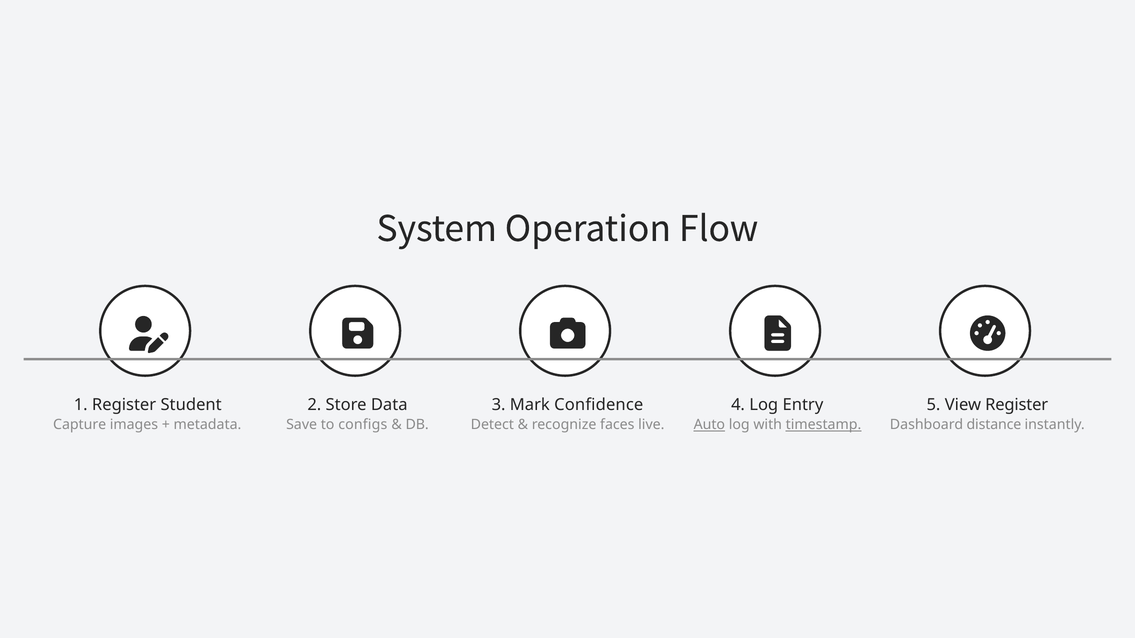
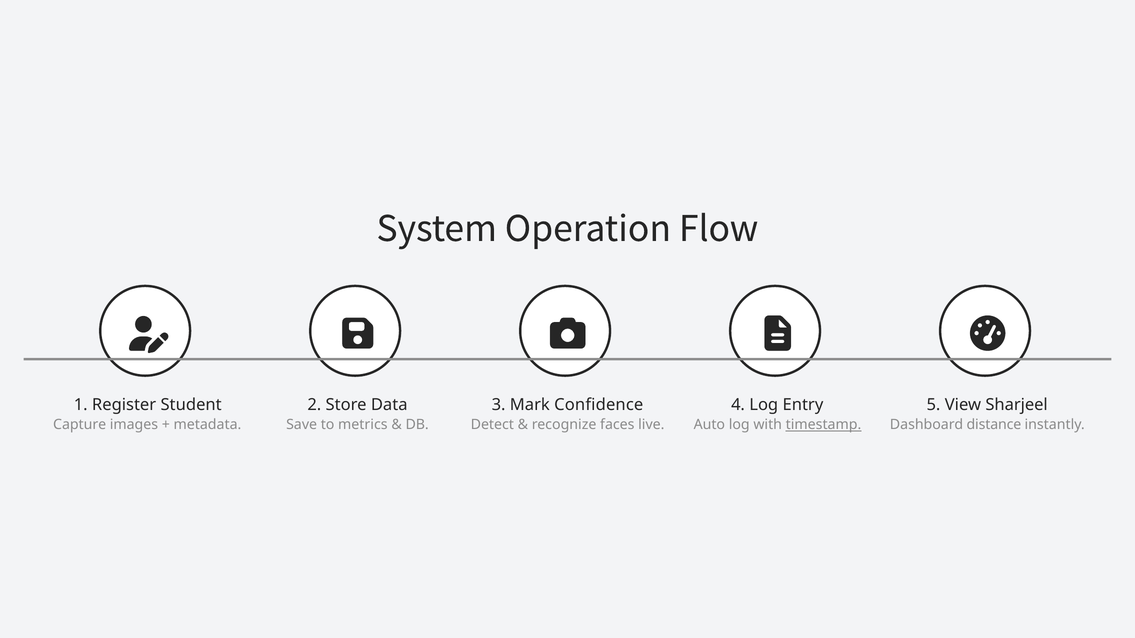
View Register: Register -> Sharjeel
configs: configs -> metrics
Auto underline: present -> none
